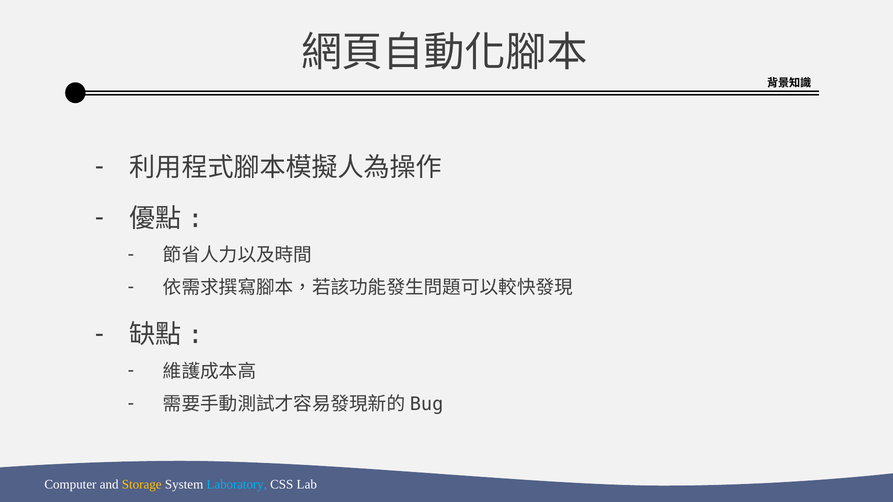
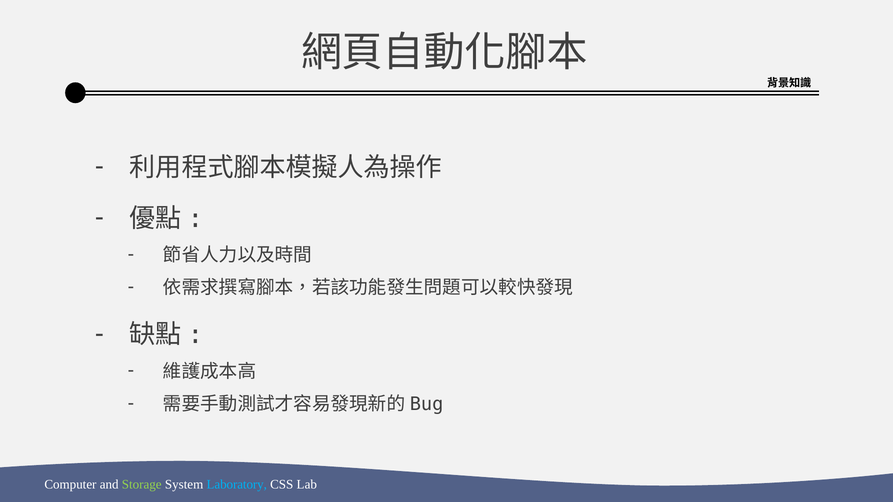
Storage colour: yellow -> light green
